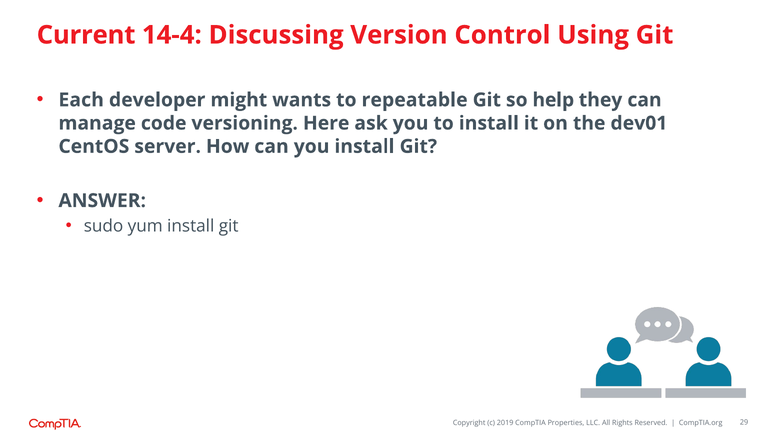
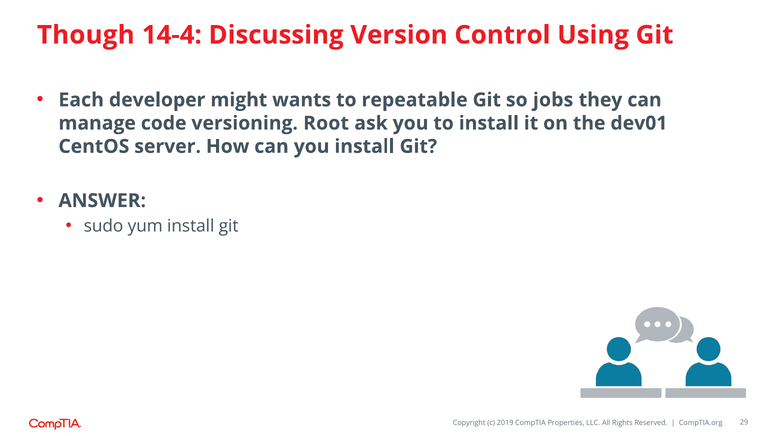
Current: Current -> Though
help: help -> jobs
Here: Here -> Root
